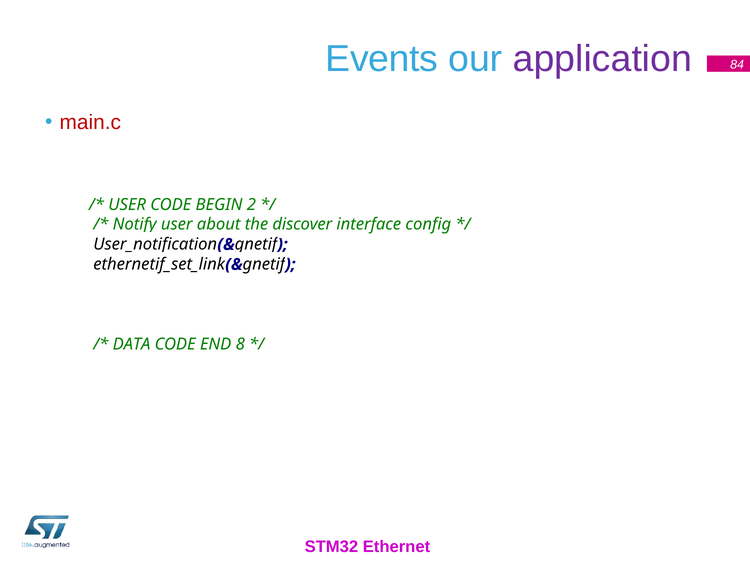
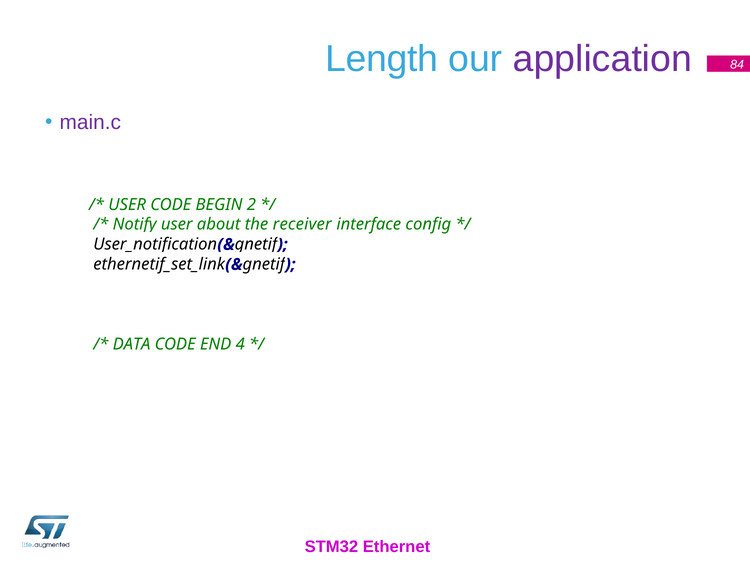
Events: Events -> Length
main.c colour: red -> purple
discover: discover -> receiver
8: 8 -> 4
